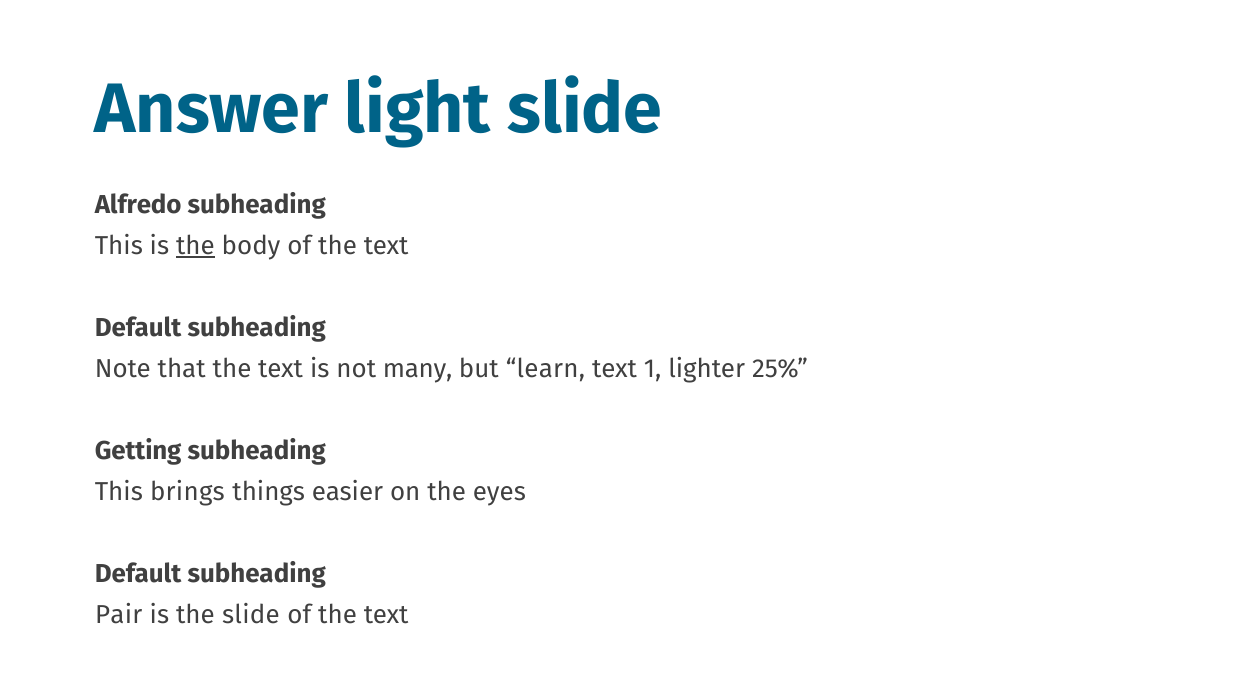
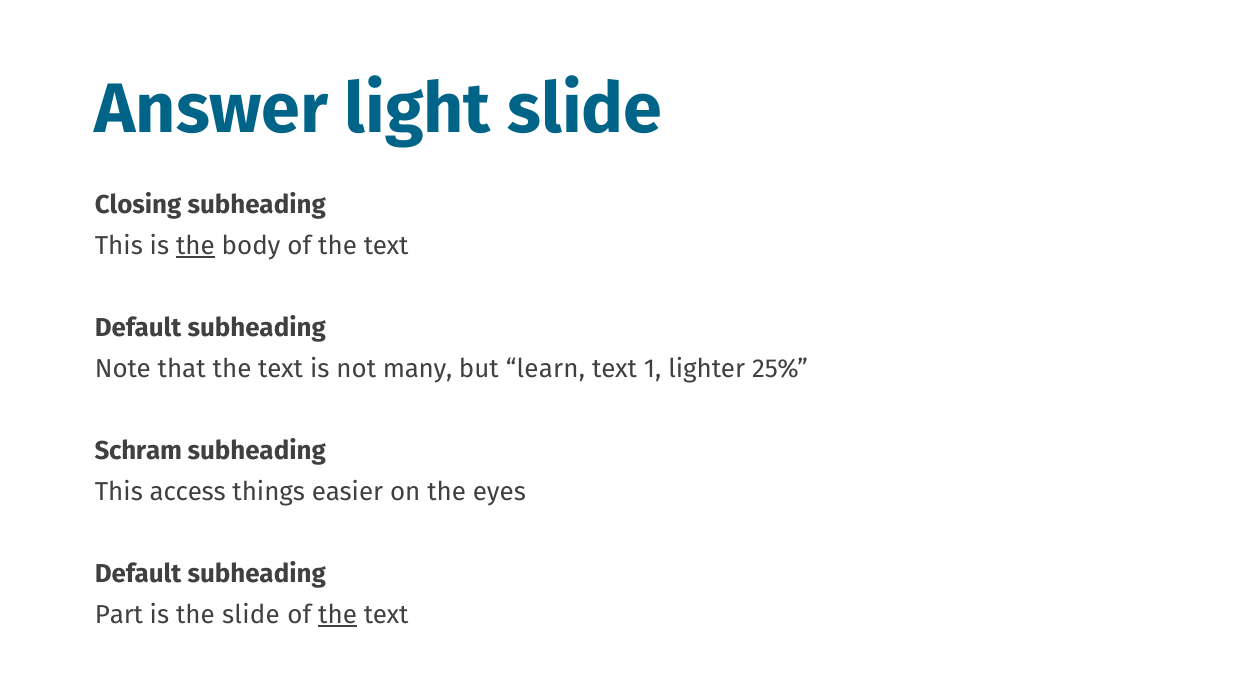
Alfredo: Alfredo -> Closing
Getting: Getting -> Schram
brings: brings -> access
Pair: Pair -> Part
the at (338, 614) underline: none -> present
